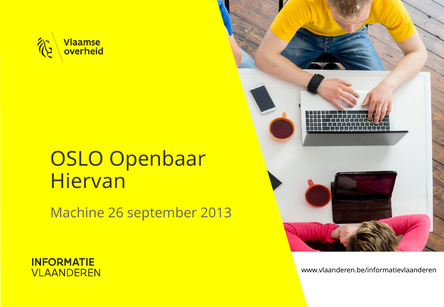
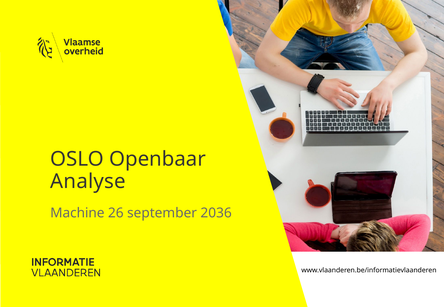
Hiervan: Hiervan -> Analyse
2013: 2013 -> 2036
